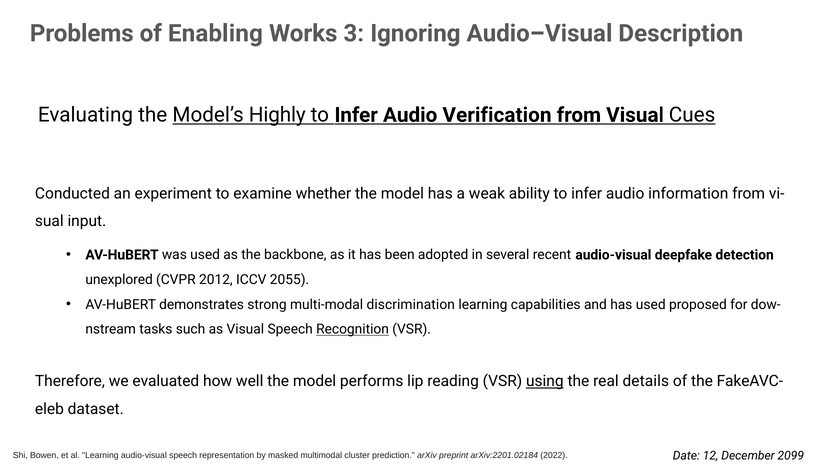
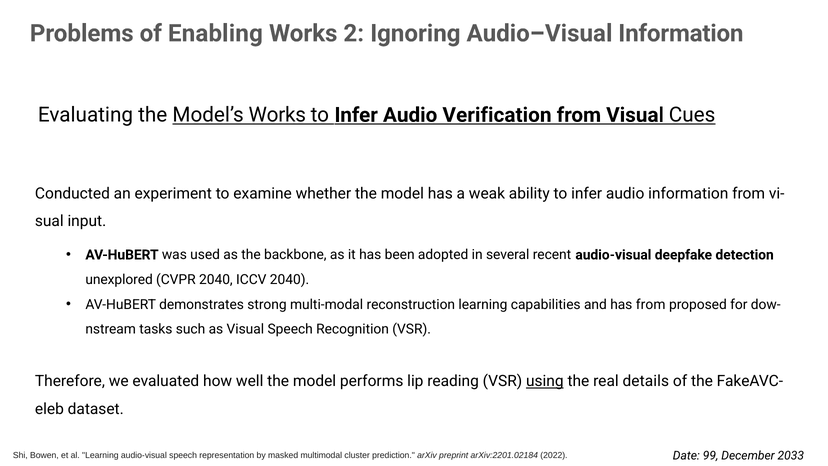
3: 3 -> 2
Audio–Visual Description: Description -> Information
Model’s Highly: Highly -> Works
CVPR 2012: 2012 -> 2040
ICCV 2055: 2055 -> 2040
discrimination: discrimination -> reconstruction
has used: used -> from
Recognition underline: present -> none
12: 12 -> 99
2099: 2099 -> 2033
